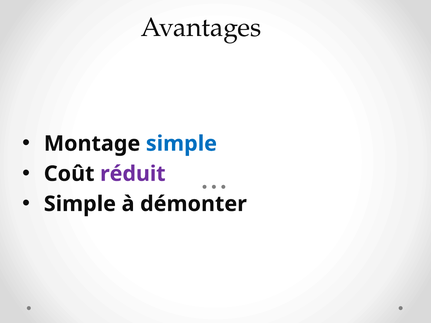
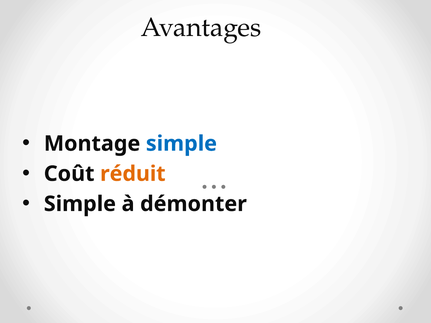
réduit colour: purple -> orange
